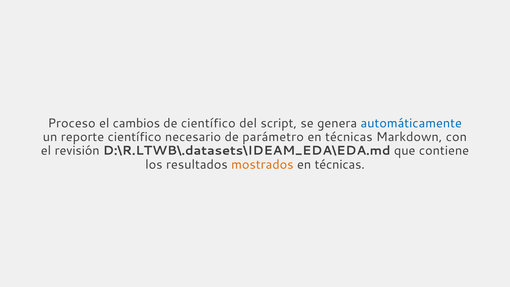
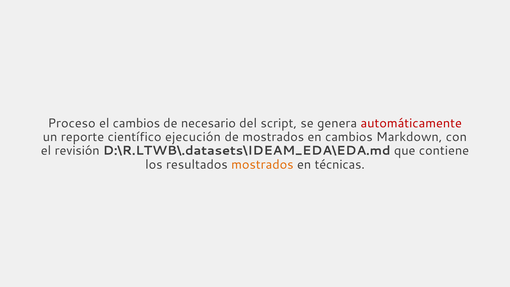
de científico: científico -> necesario
automáticamente colour: blue -> red
necesario: necesario -> ejecución
de parámetro: parámetro -> mostrados
técnicas at (349, 137): técnicas -> cambios
